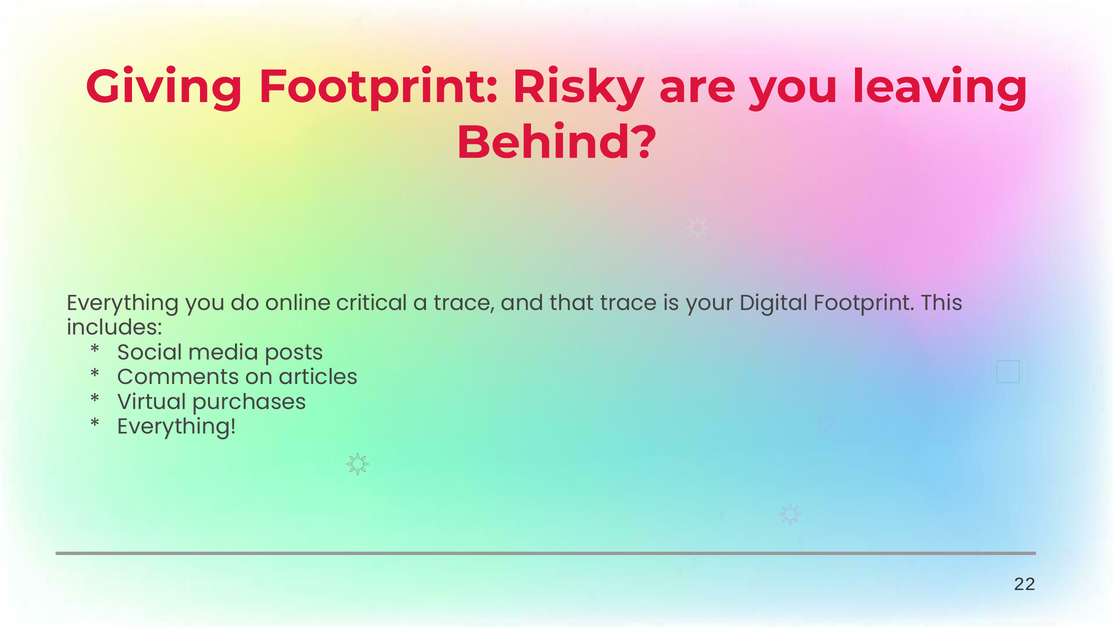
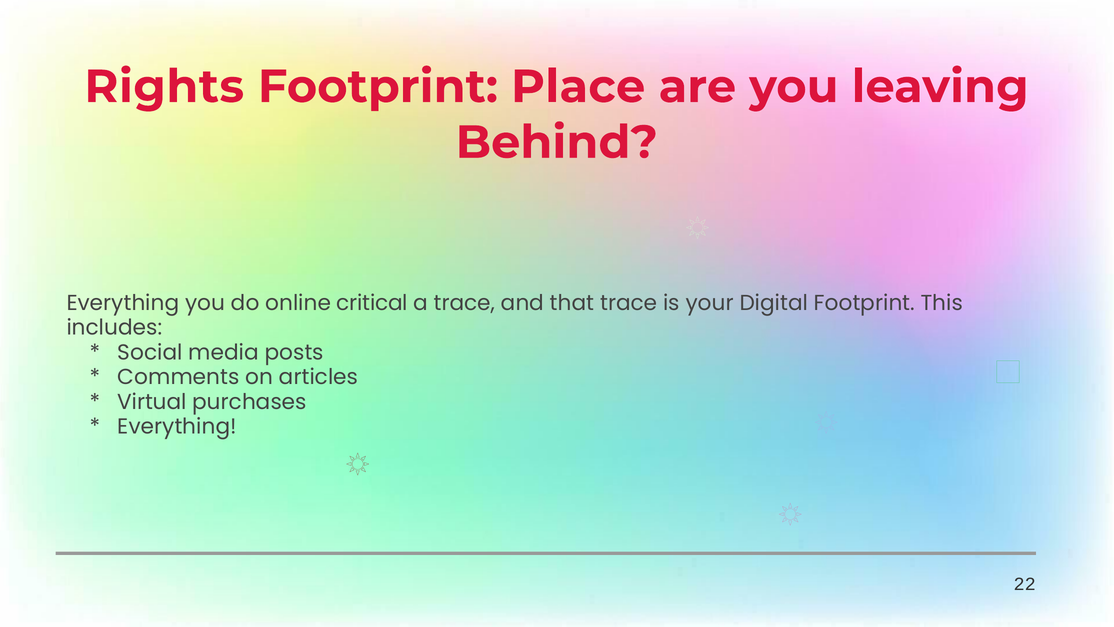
Giving: Giving -> Rights
Risky: Risky -> Place
